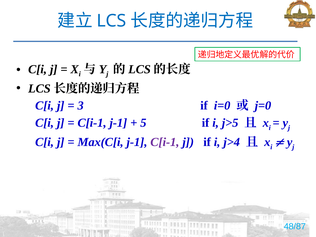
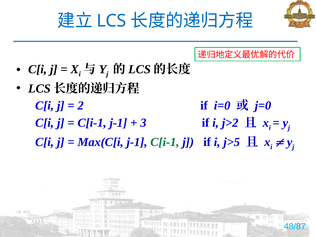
3: 3 -> 2
5: 5 -> 3
j>5: j>5 -> j>2
C[i-1 at (165, 142) colour: purple -> green
j>4: j>4 -> j>5
